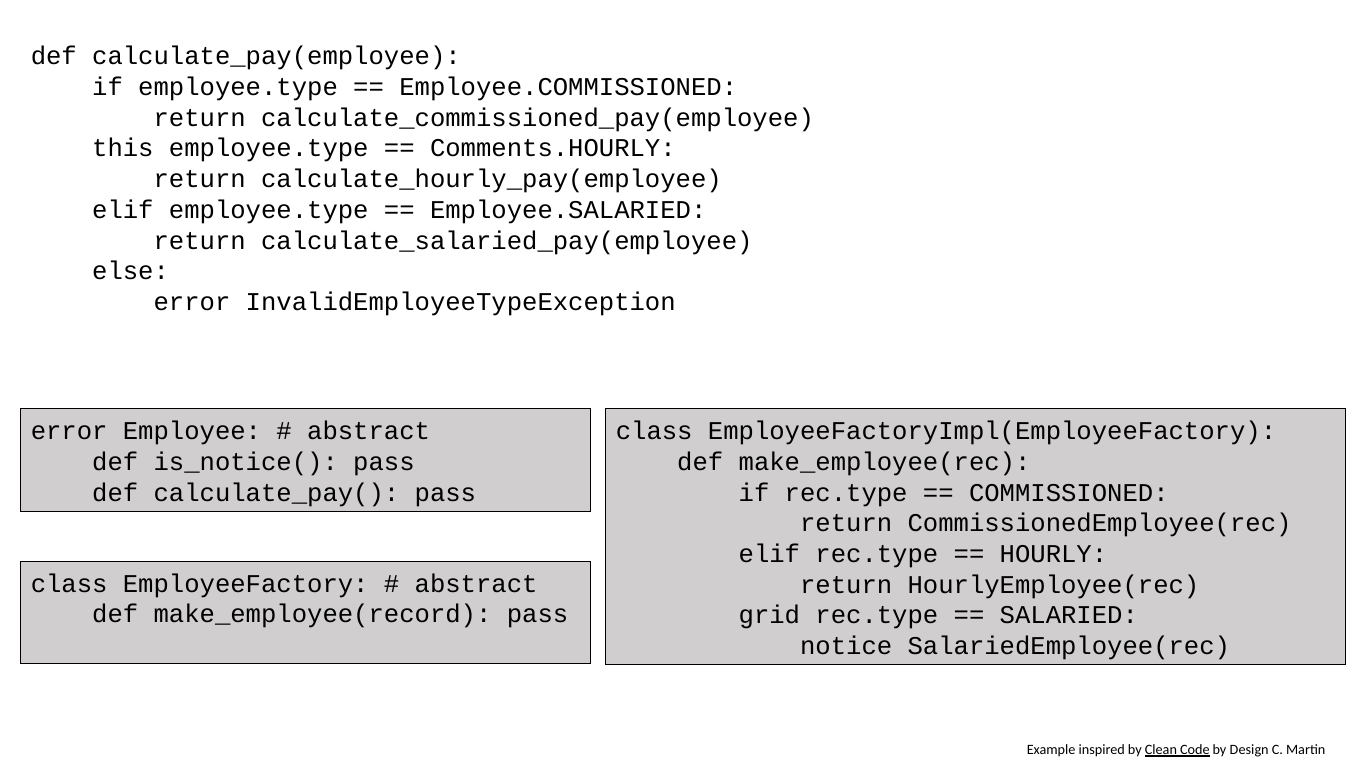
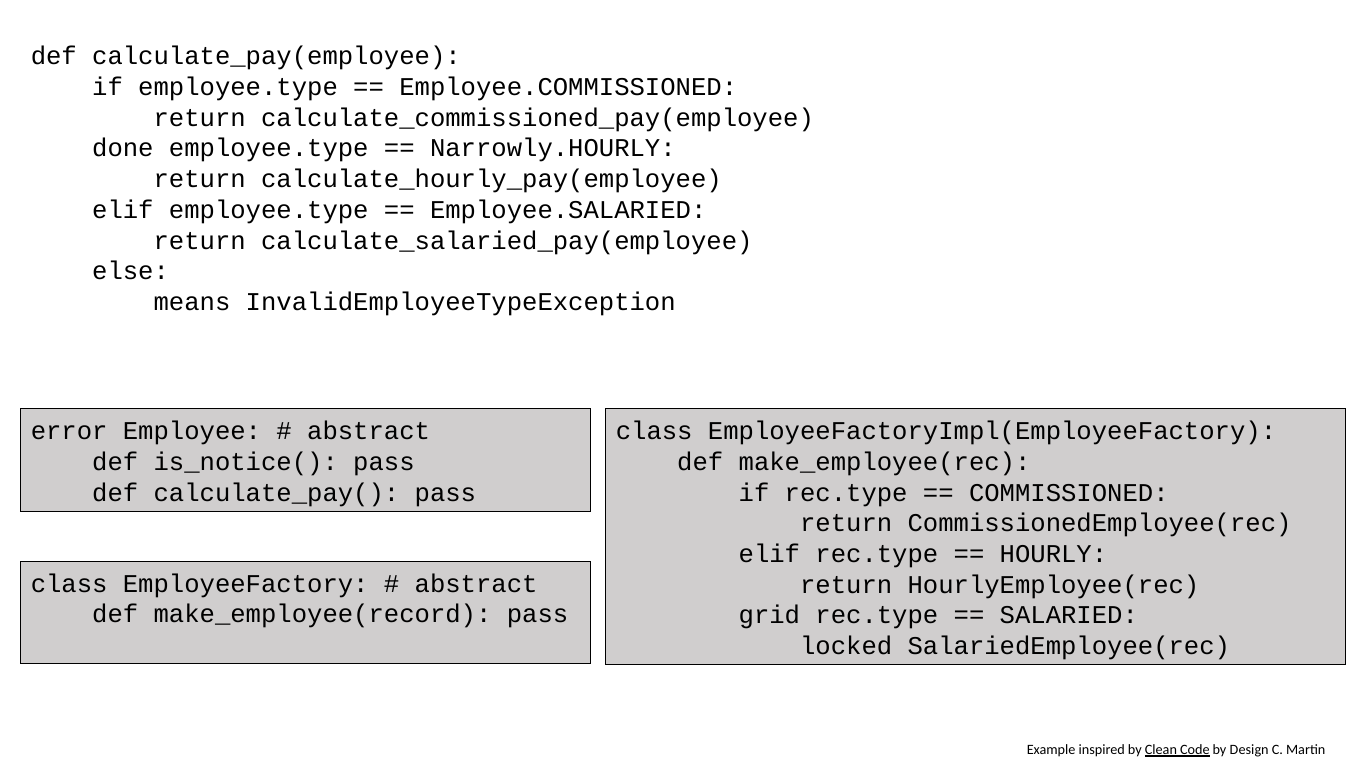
this: this -> done
Comments.HOURLY: Comments.HOURLY -> Narrowly.HOURLY
error at (192, 302): error -> means
notice: notice -> locked
